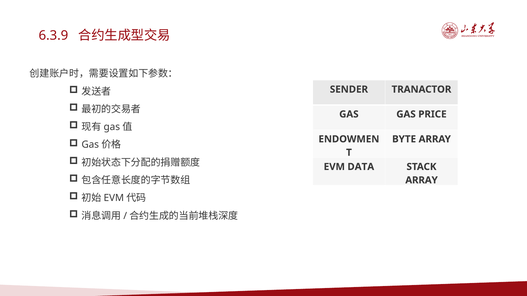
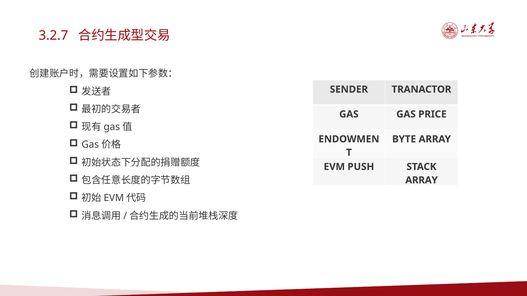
6.3.9: 6.3.9 -> 3.2.7
DATA: DATA -> PUSH
